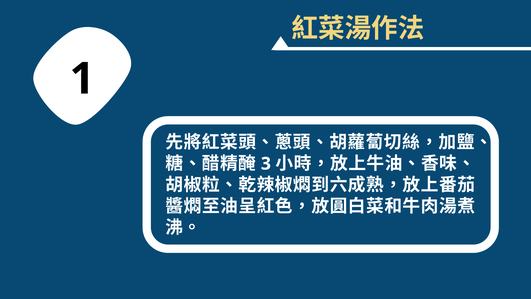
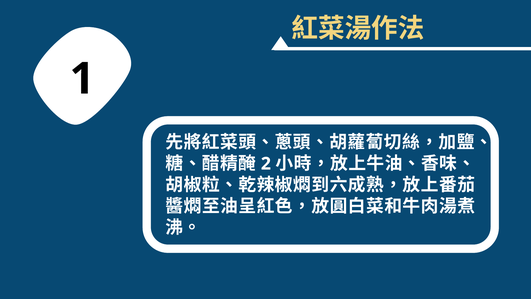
3: 3 -> 2
